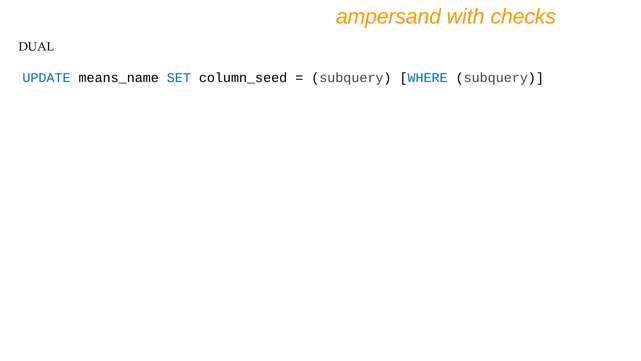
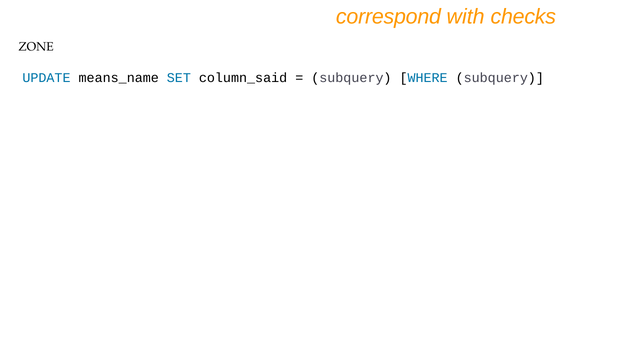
ampersand: ampersand -> correspond
DUAL: DUAL -> ZONE
column_seed: column_seed -> column_said
